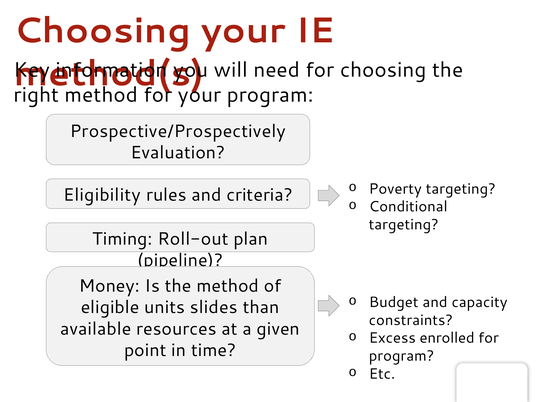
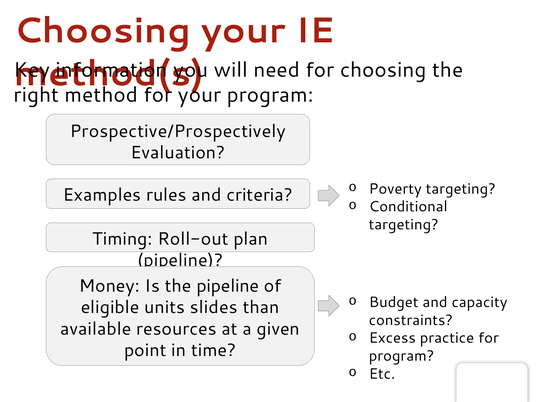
Eligibility: Eligibility -> Examples
the method: method -> pipeline
enrolled: enrolled -> practice
